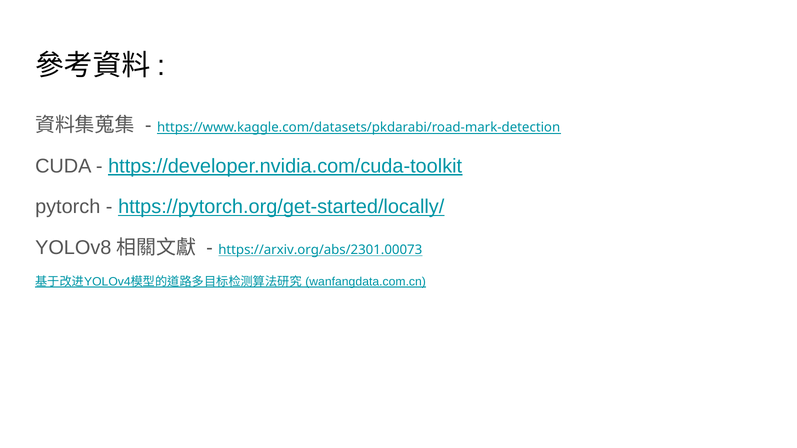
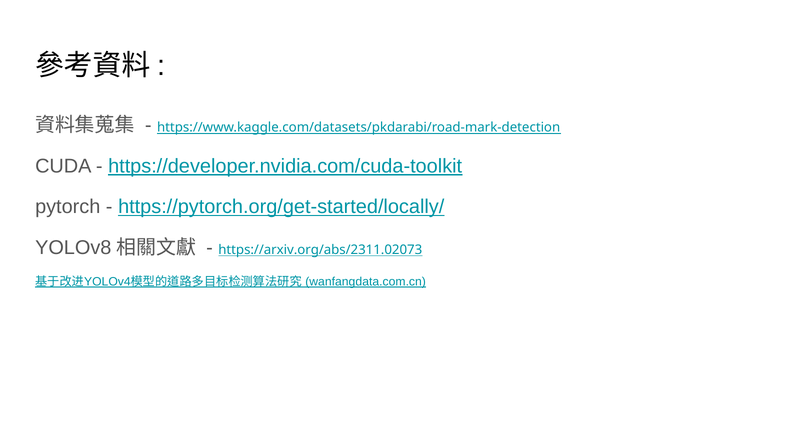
https://arxiv.org/abs/2301.00073: https://arxiv.org/abs/2301.00073 -> https://arxiv.org/abs/2311.02073
